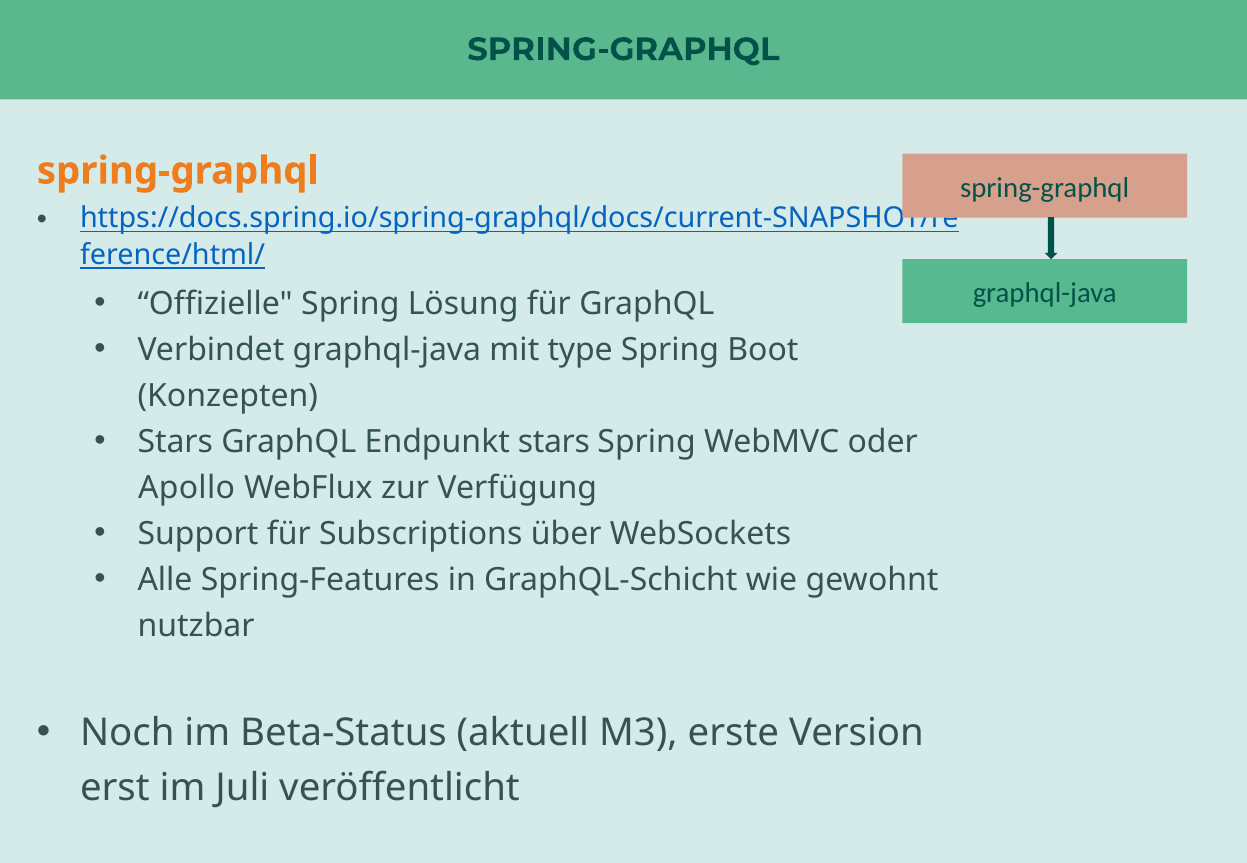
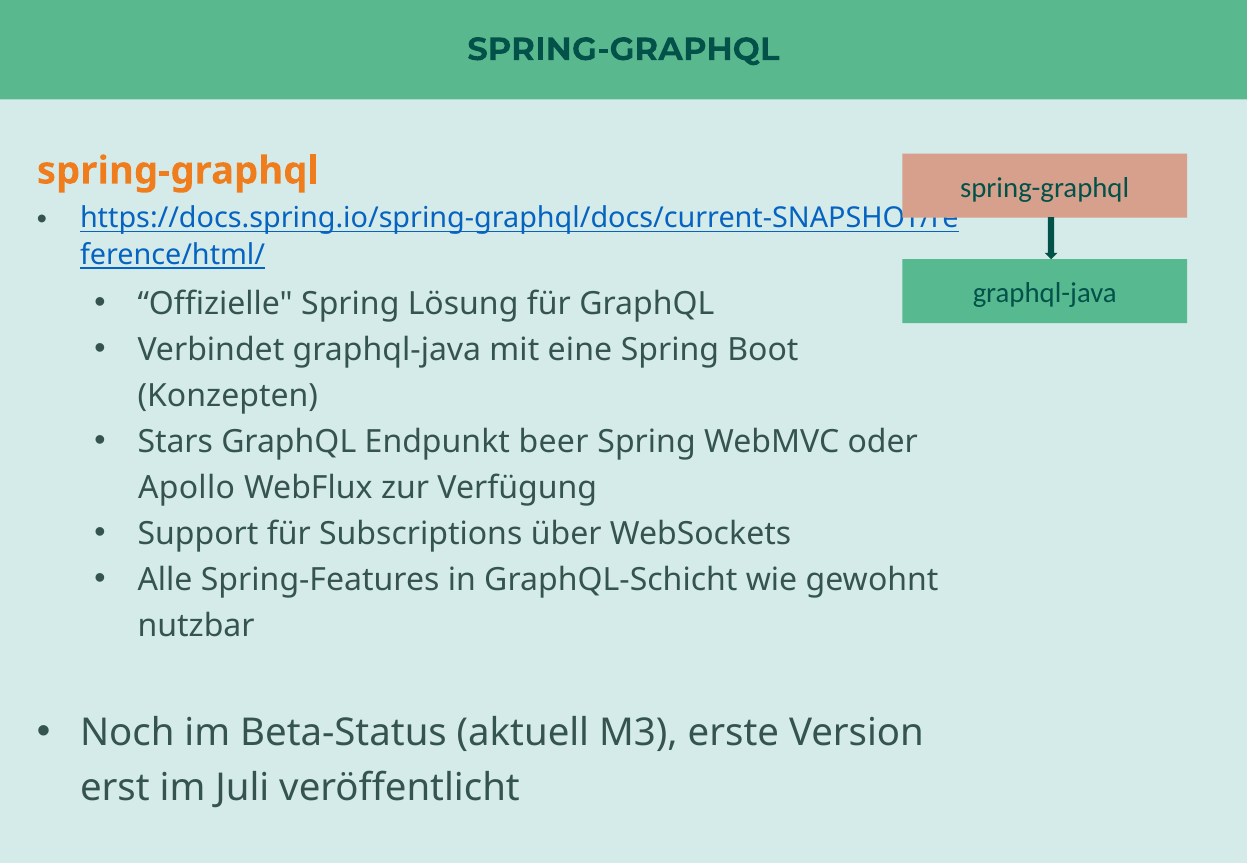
type: type -> eine
Endpunkt stars: stars -> beer
